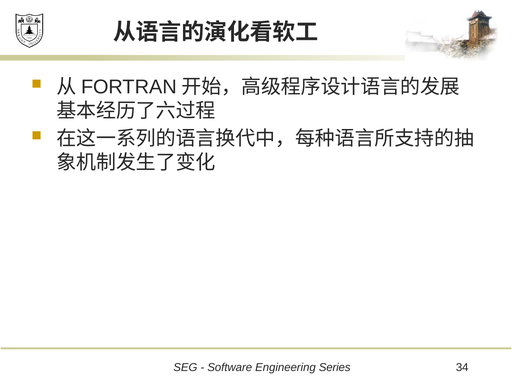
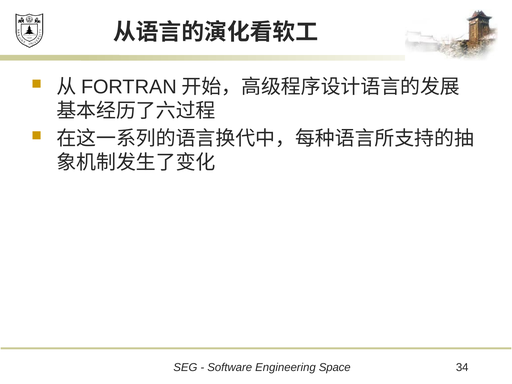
Series: Series -> Space
